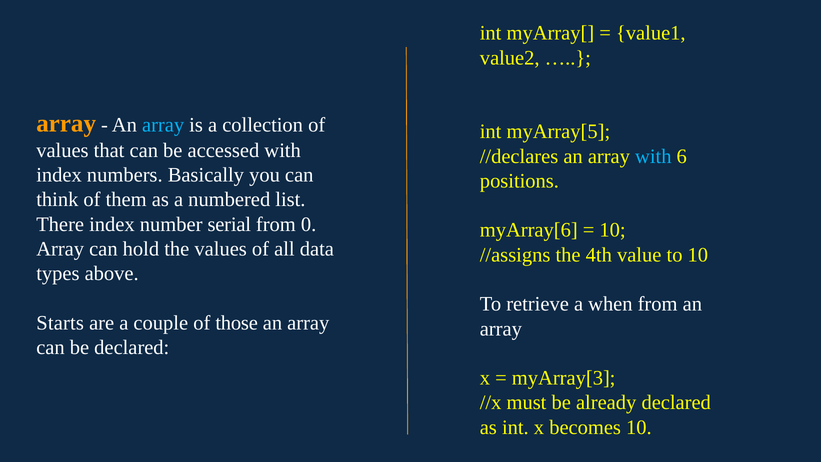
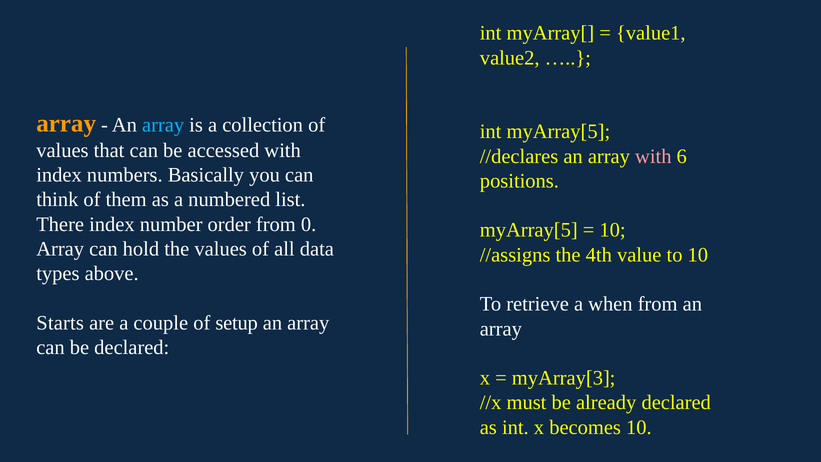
with at (653, 156) colour: light blue -> pink
serial: serial -> order
myArray[6 at (529, 230): myArray[6 -> myArray[5
those: those -> setup
